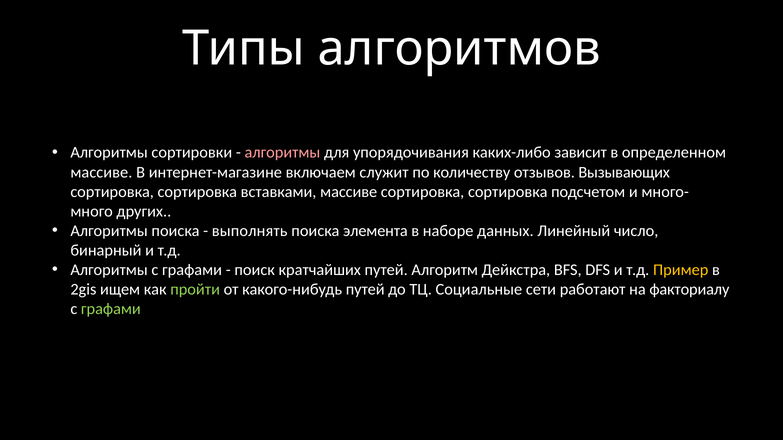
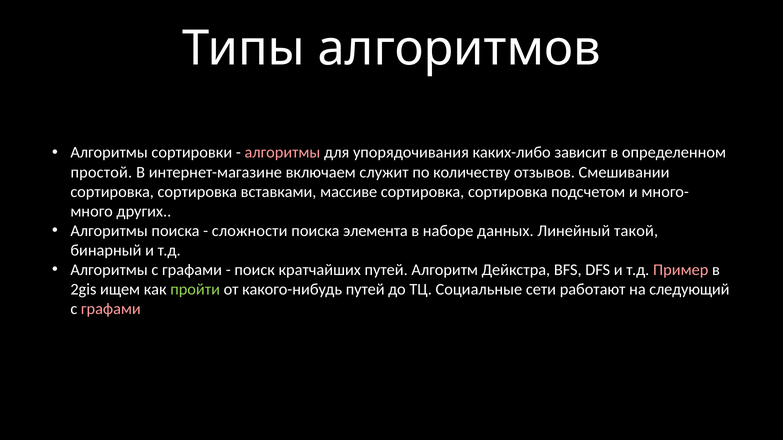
массиве at (101, 172): массиве -> простой
Вызывающих: Вызывающих -> Смешивании
выполнять: выполнять -> сложности
число: число -> такой
Пример colour: yellow -> pink
факториалу: факториалу -> следующий
графами at (111, 309) colour: light green -> pink
